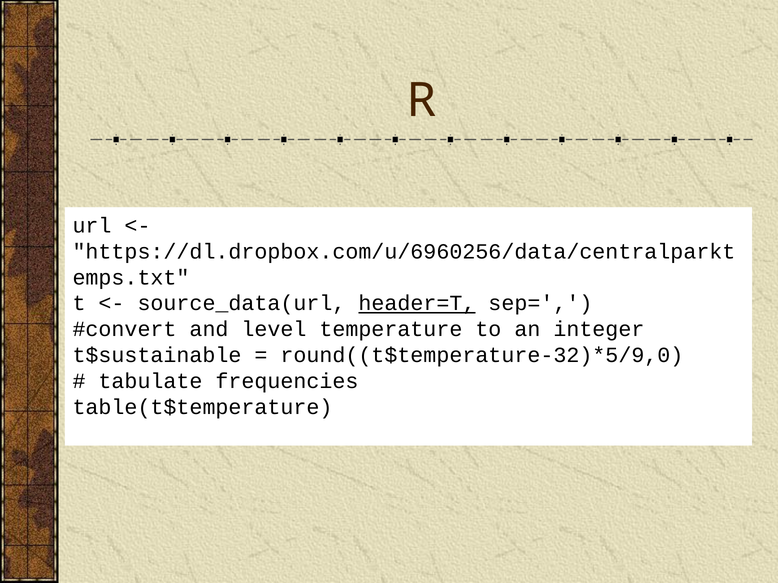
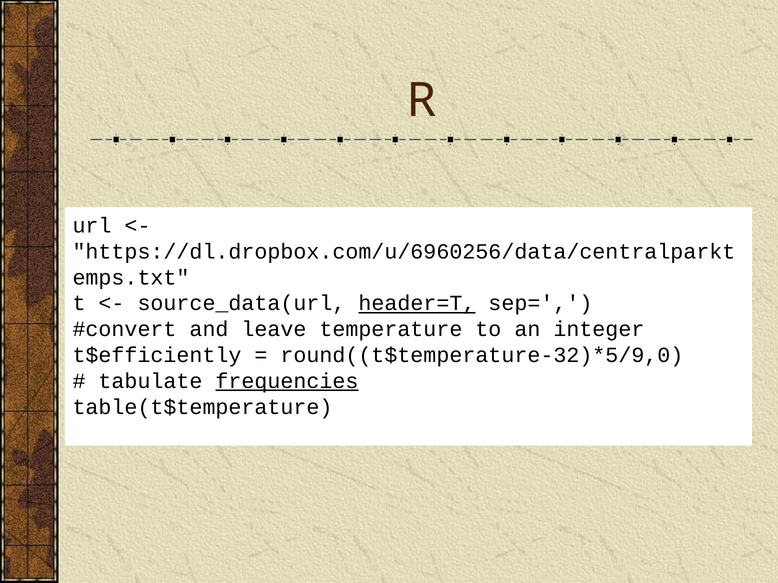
level: level -> leave
t$sustainable: t$sustainable -> t$efficiently
frequencies underline: none -> present
